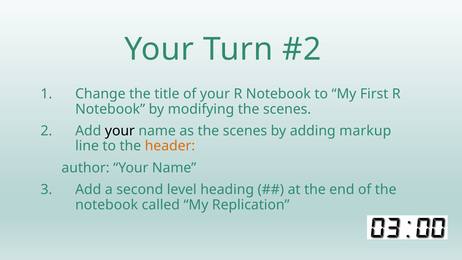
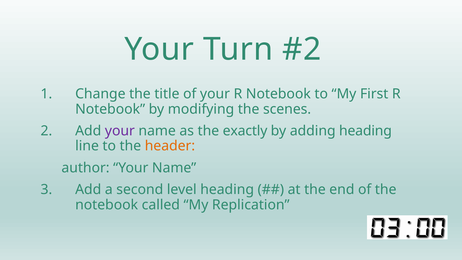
your at (120, 131) colour: black -> purple
as the scenes: scenes -> exactly
adding markup: markup -> heading
